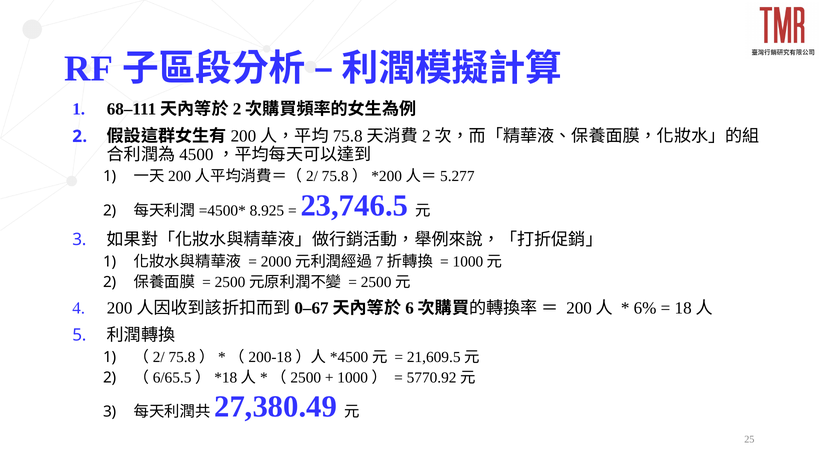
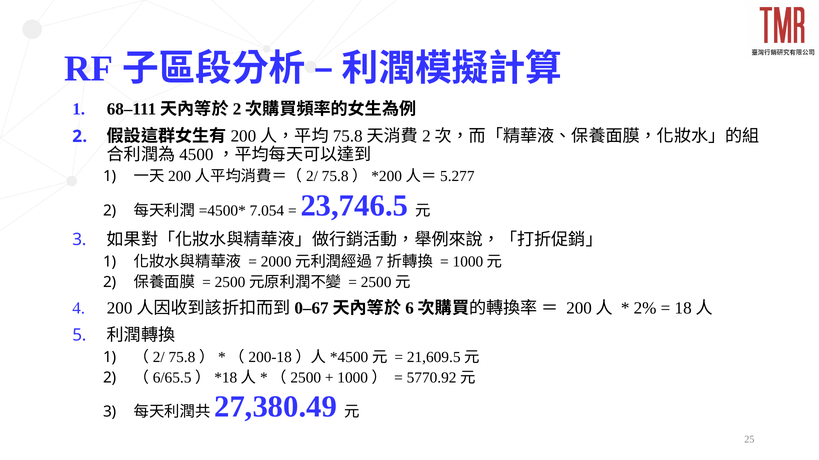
8.925: 8.925 -> 7.054
6%: 6% -> 2%
